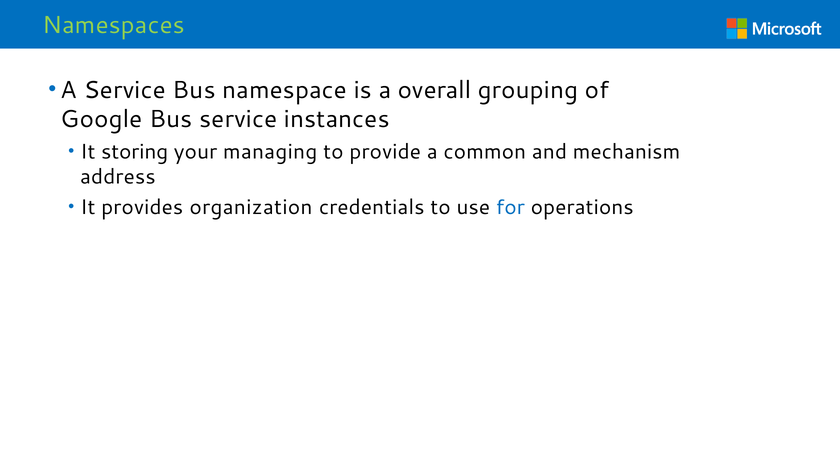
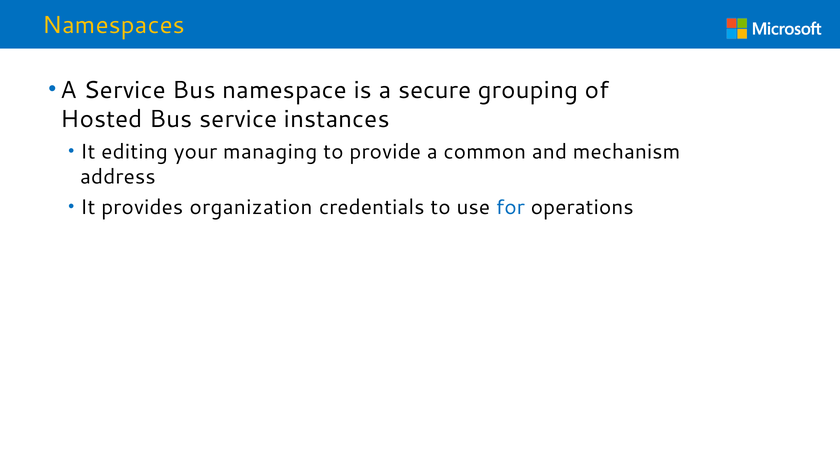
Namespaces colour: light green -> yellow
overall: overall -> secure
Google: Google -> Hosted
storing: storing -> editing
